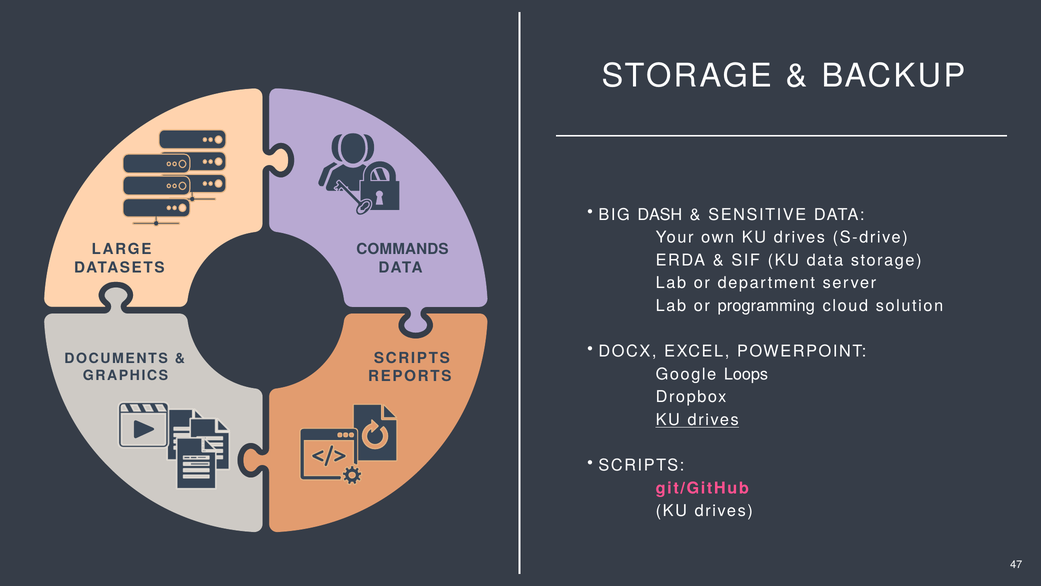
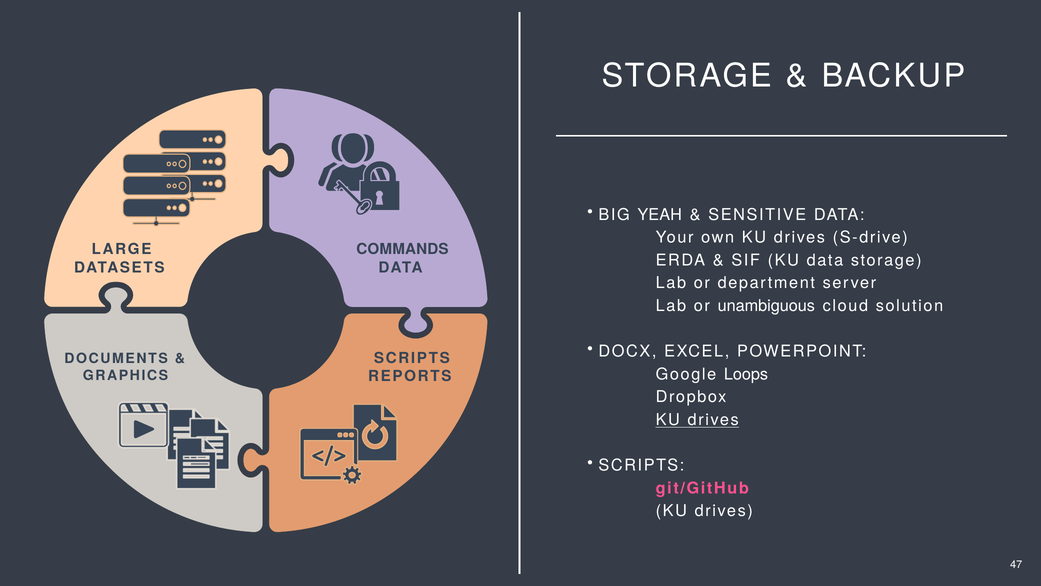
DASH: DASH -> YEAH
programming: programming -> unambiguous
